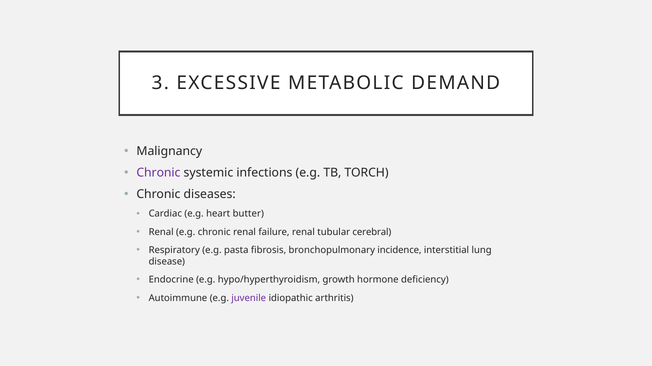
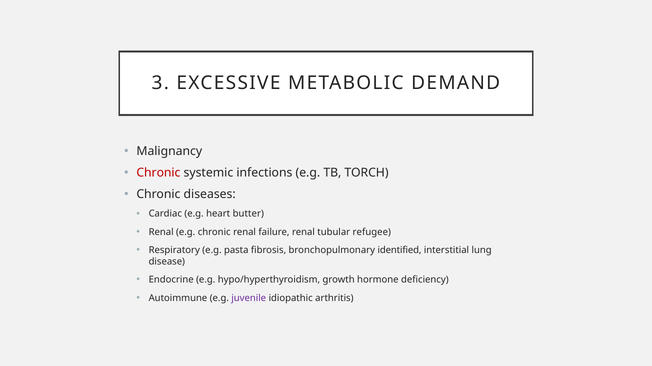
Chronic at (158, 173) colour: purple -> red
cerebral: cerebral -> refugee
incidence: incidence -> identified
